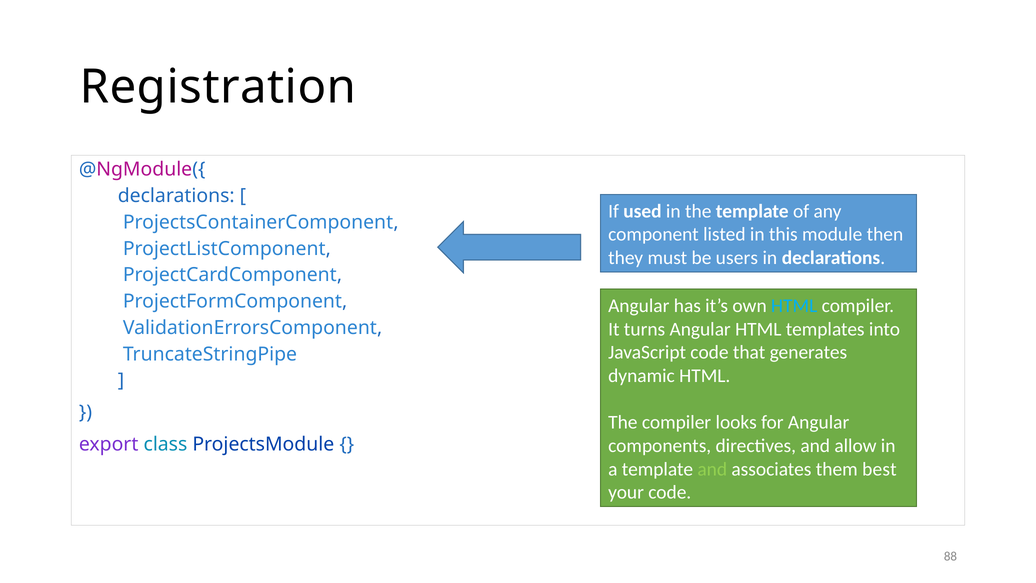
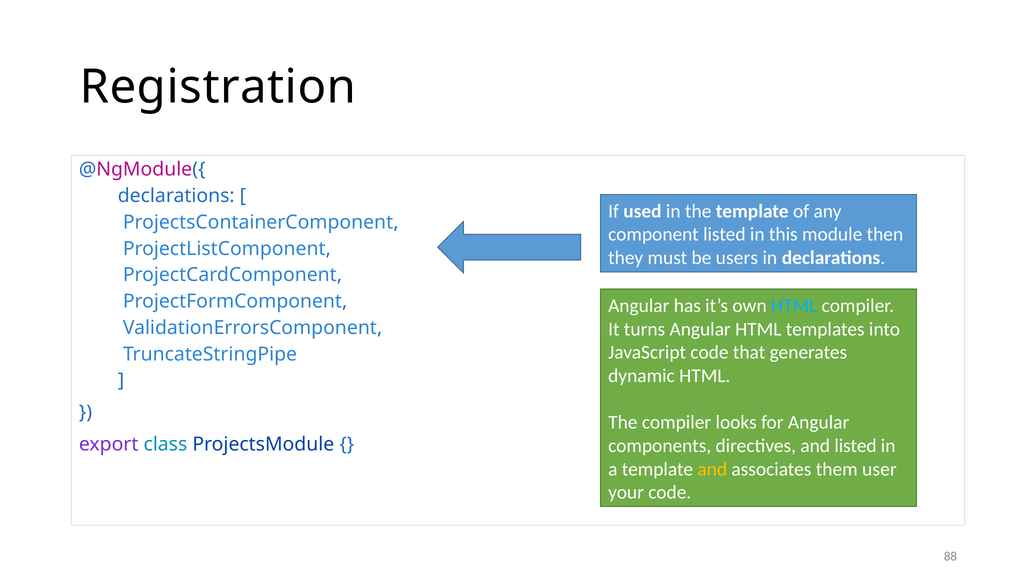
and allow: allow -> listed
and at (712, 469) colour: light green -> yellow
best: best -> user
